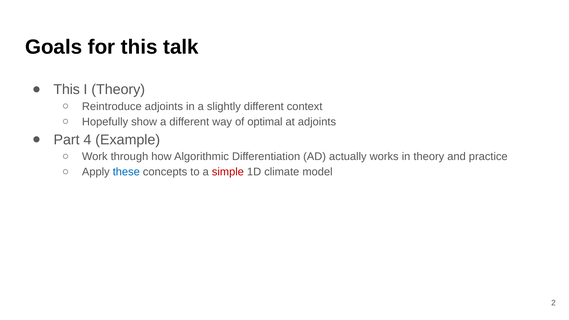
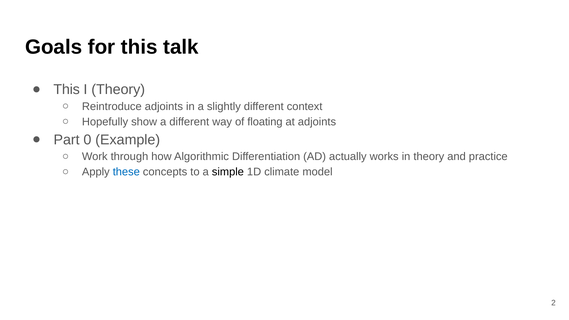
optimal: optimal -> floating
4: 4 -> 0
simple colour: red -> black
